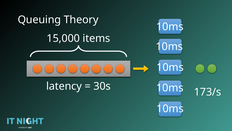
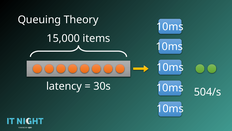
173/s: 173/s -> 504/s
